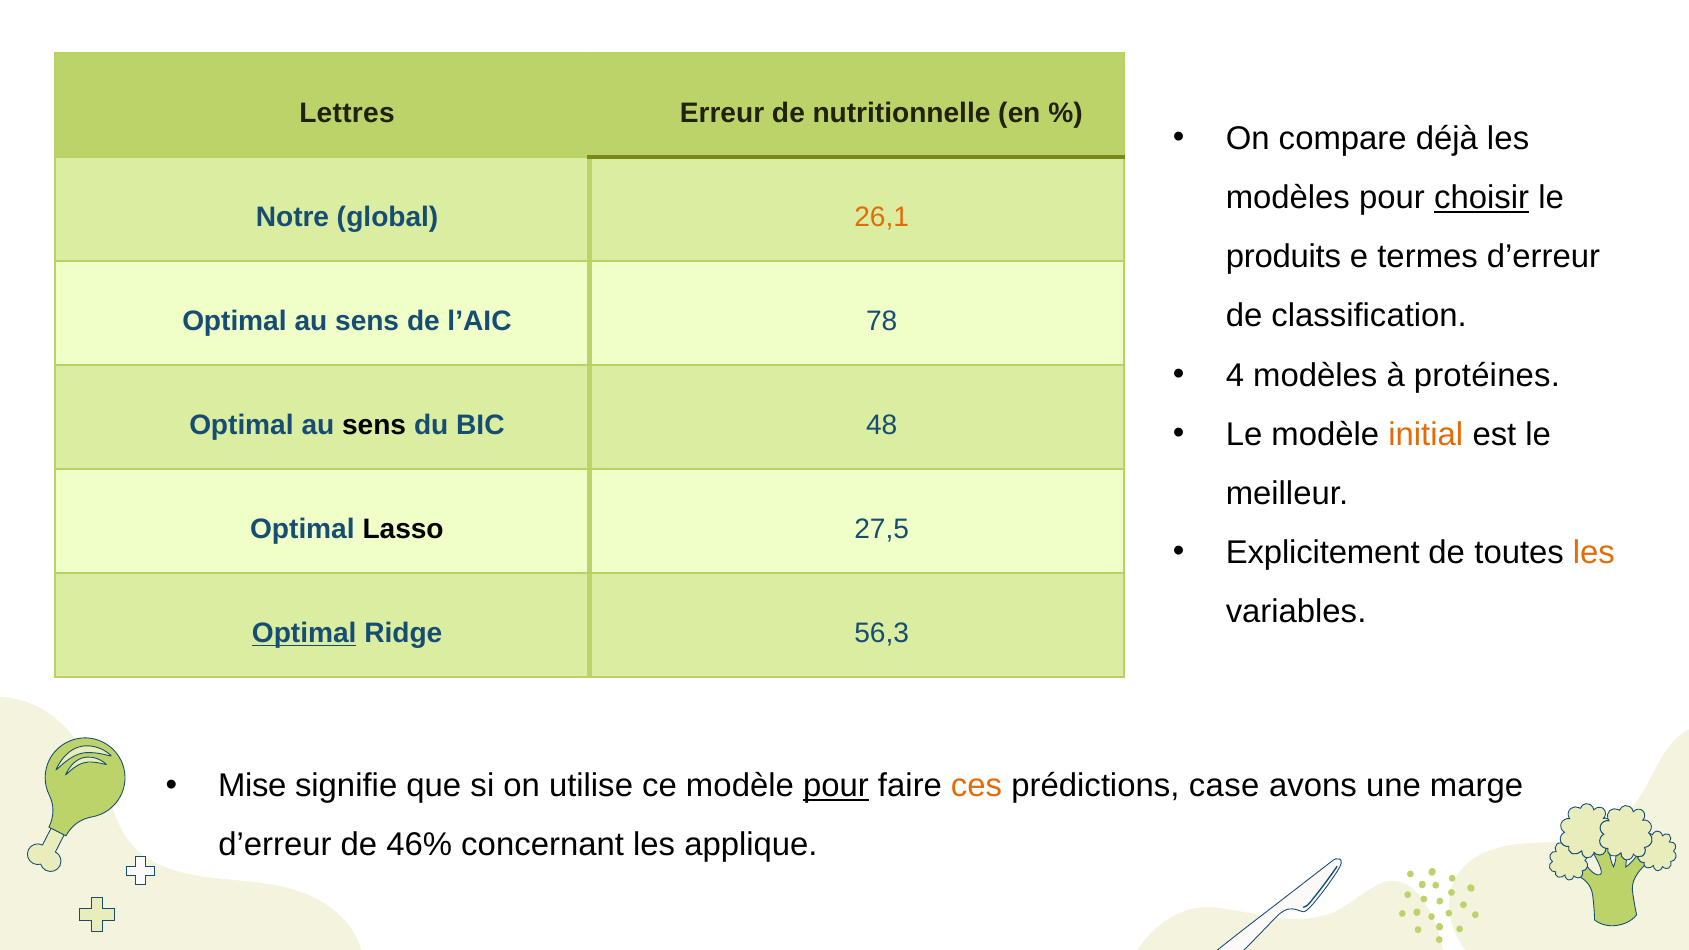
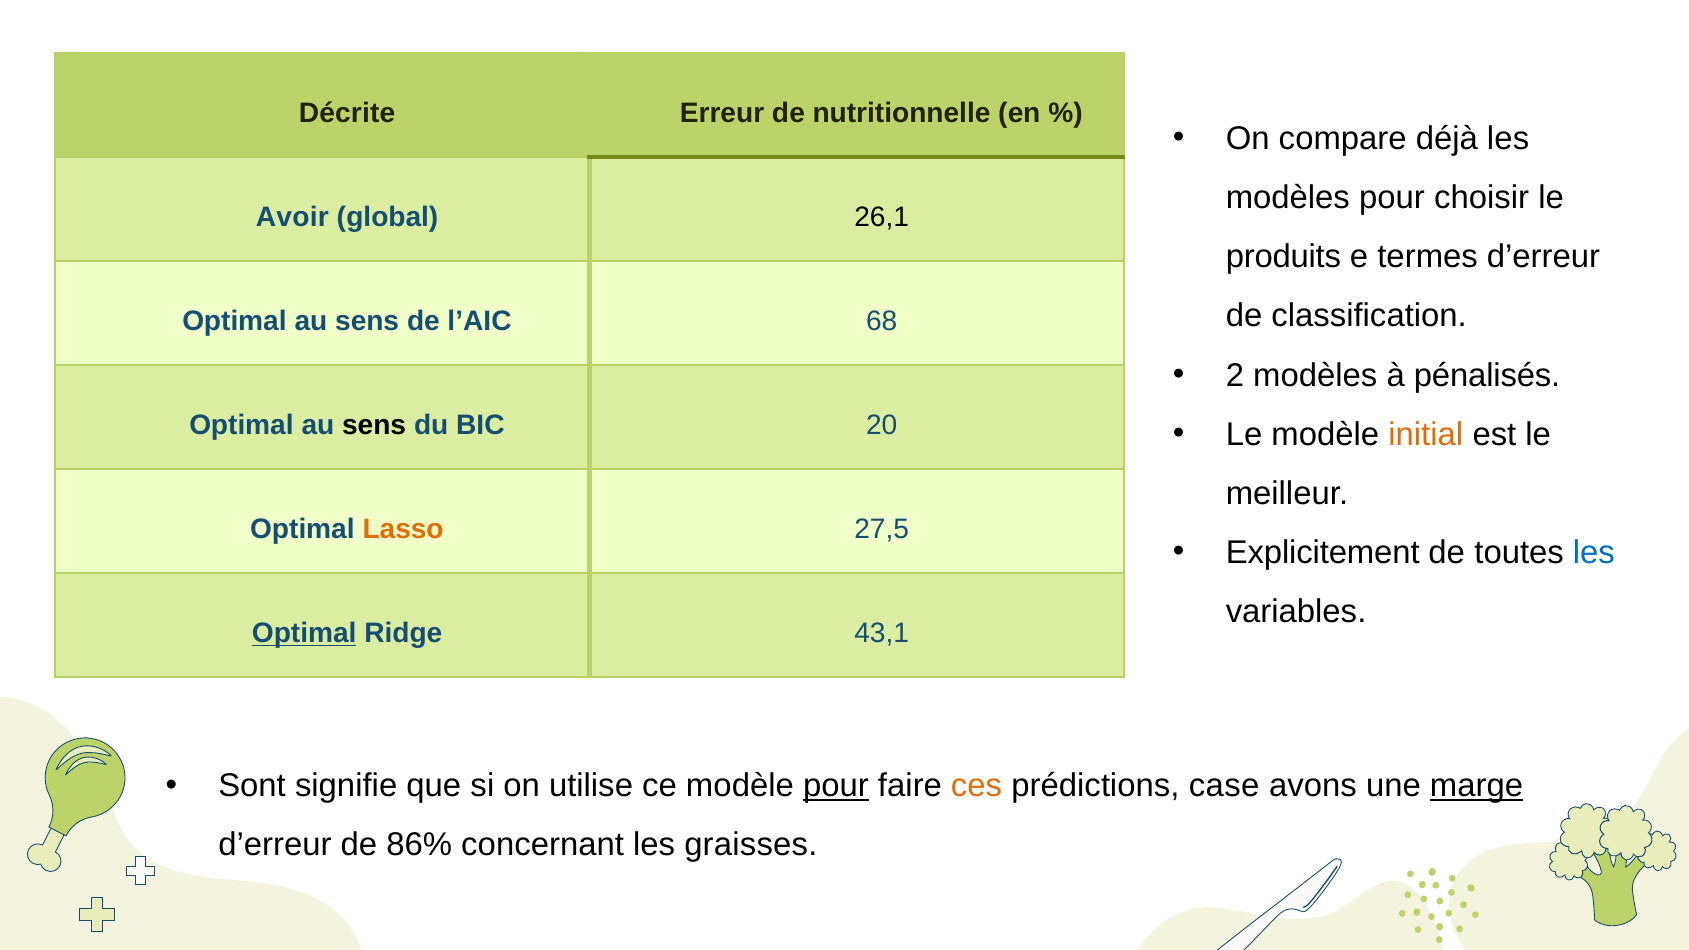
Lettres: Lettres -> Décrite
choisir underline: present -> none
Notre: Notre -> Avoir
26,1 colour: orange -> black
78: 78 -> 68
4: 4 -> 2
protéines: protéines -> pénalisés
48: 48 -> 20
Lasso colour: black -> orange
les at (1594, 553) colour: orange -> blue
56,3: 56,3 -> 43,1
Mise: Mise -> Sont
marge underline: none -> present
46%: 46% -> 86%
applique: applique -> graisses
